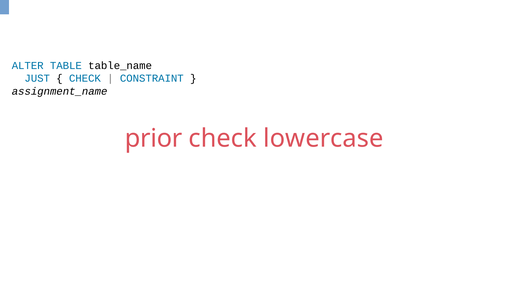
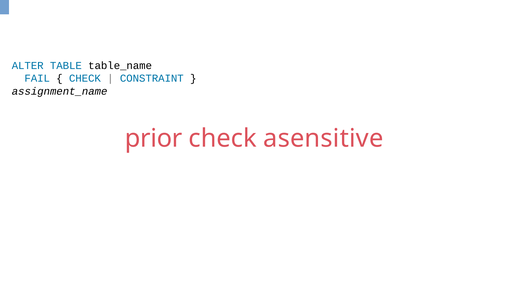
JUST: JUST -> FAIL
lowercase: lowercase -> asensitive
